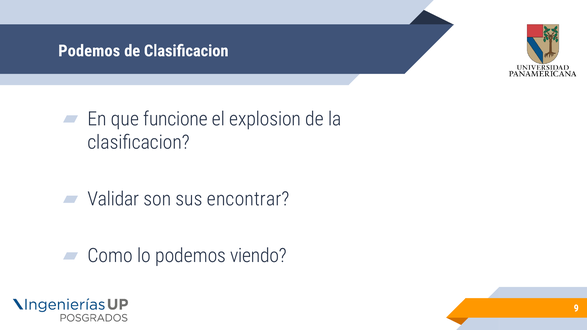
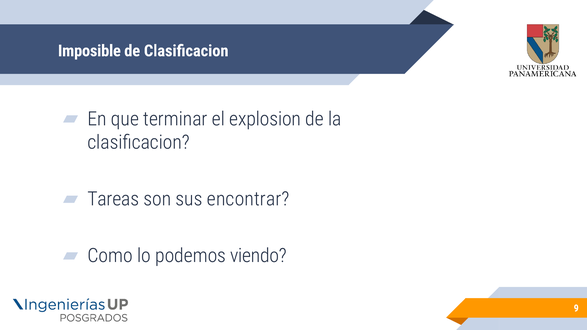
Podemos at (89, 51): Podemos -> Imposible
funcione: funcione -> terminar
Validar: Validar -> Tareas
